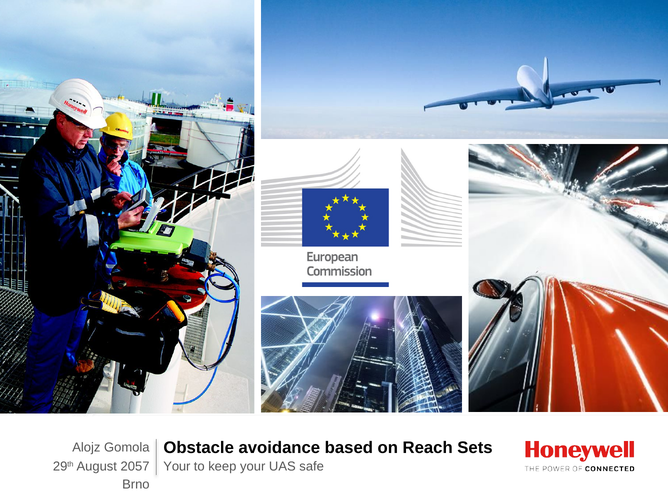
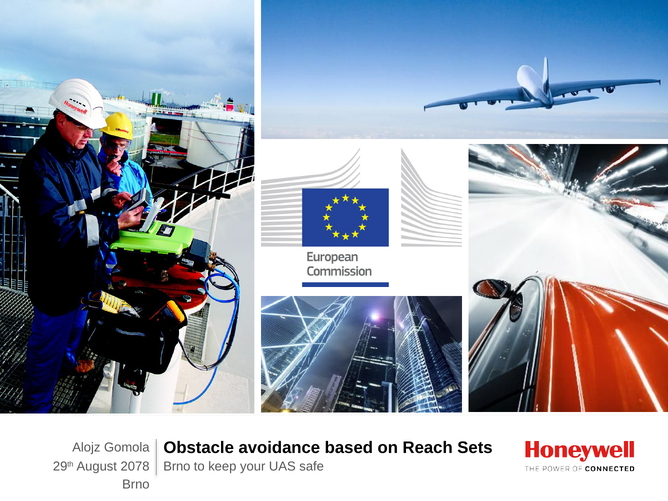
2057: 2057 -> 2078
Your at (177, 466): Your -> Brno
